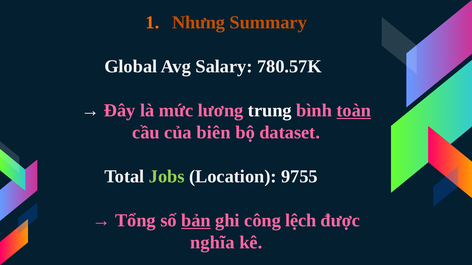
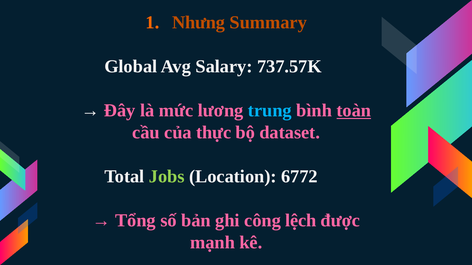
780.57K: 780.57K -> 737.57K
trung colour: white -> light blue
biên: biên -> thực
9755: 9755 -> 6772
bản underline: present -> none
nghĩa: nghĩa -> mạnh
